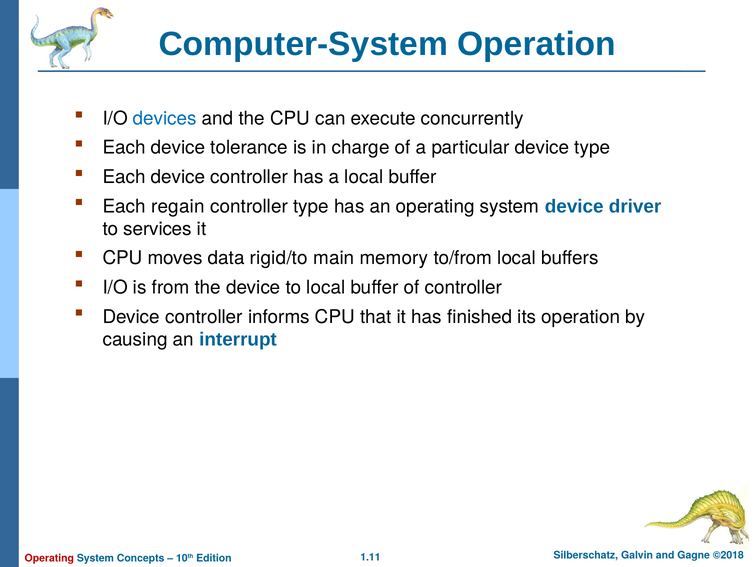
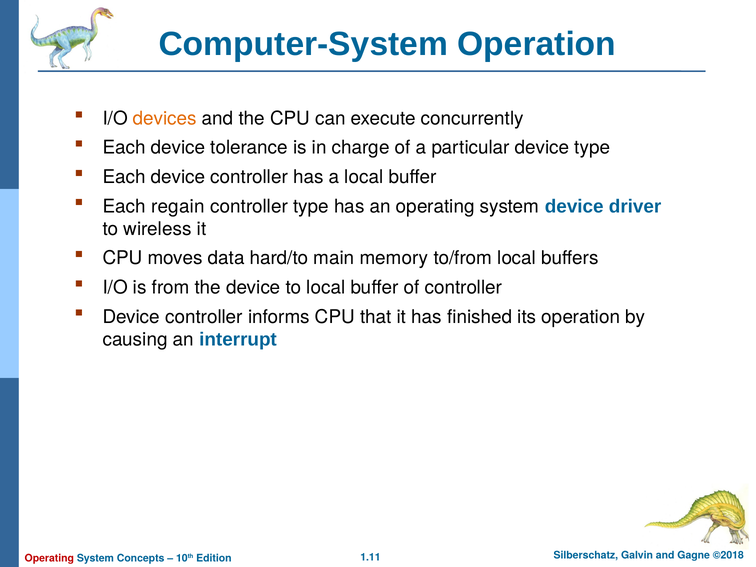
devices colour: blue -> orange
services: services -> wireless
rigid/to: rigid/to -> hard/to
